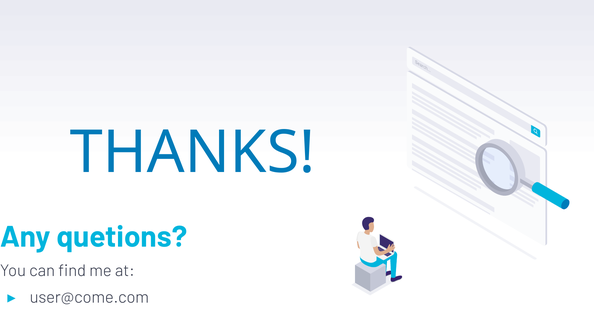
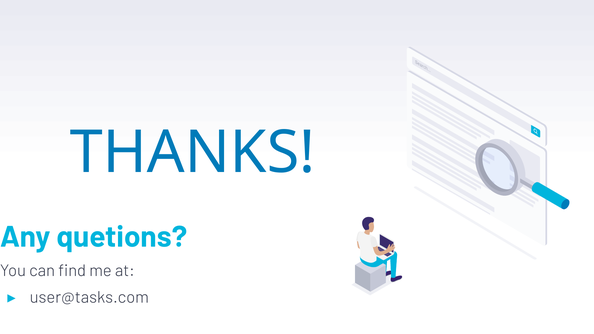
user@come.com: user@come.com -> user@tasks.com
